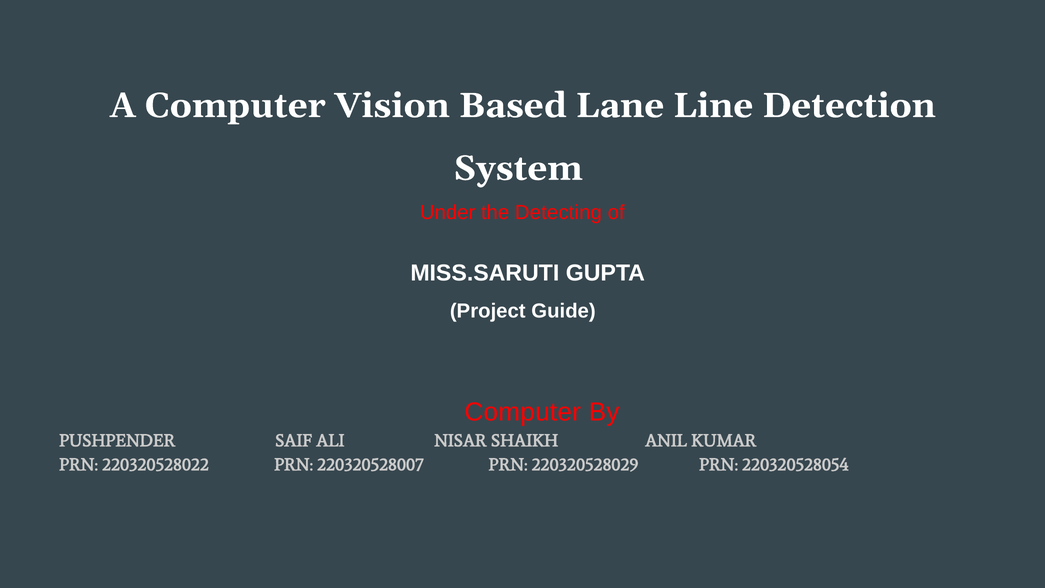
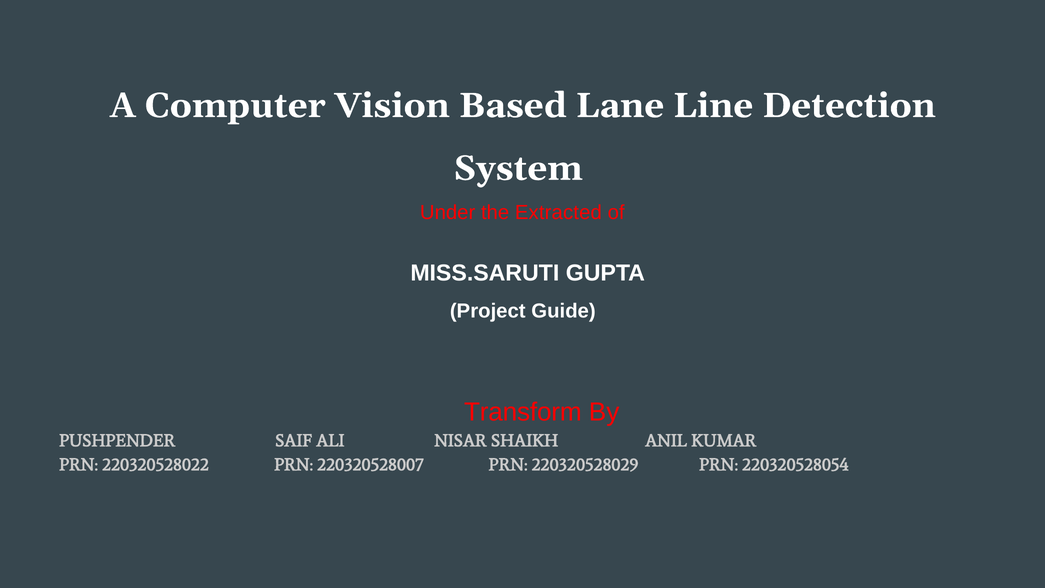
Detecting: Detecting -> Extracted
Computer at (523, 412): Computer -> Transform
